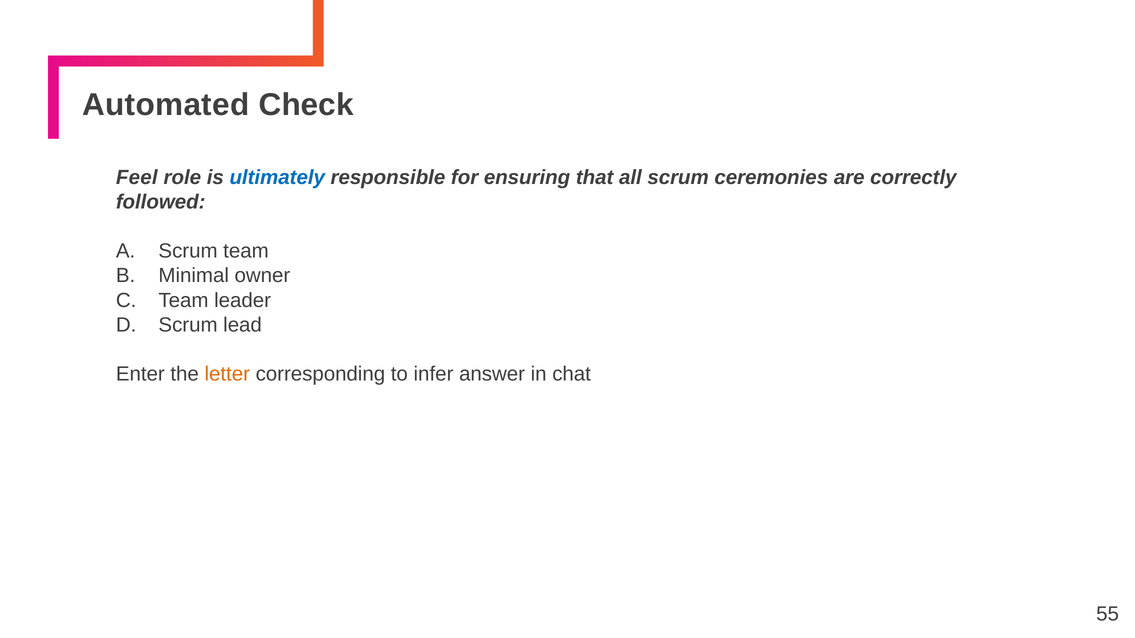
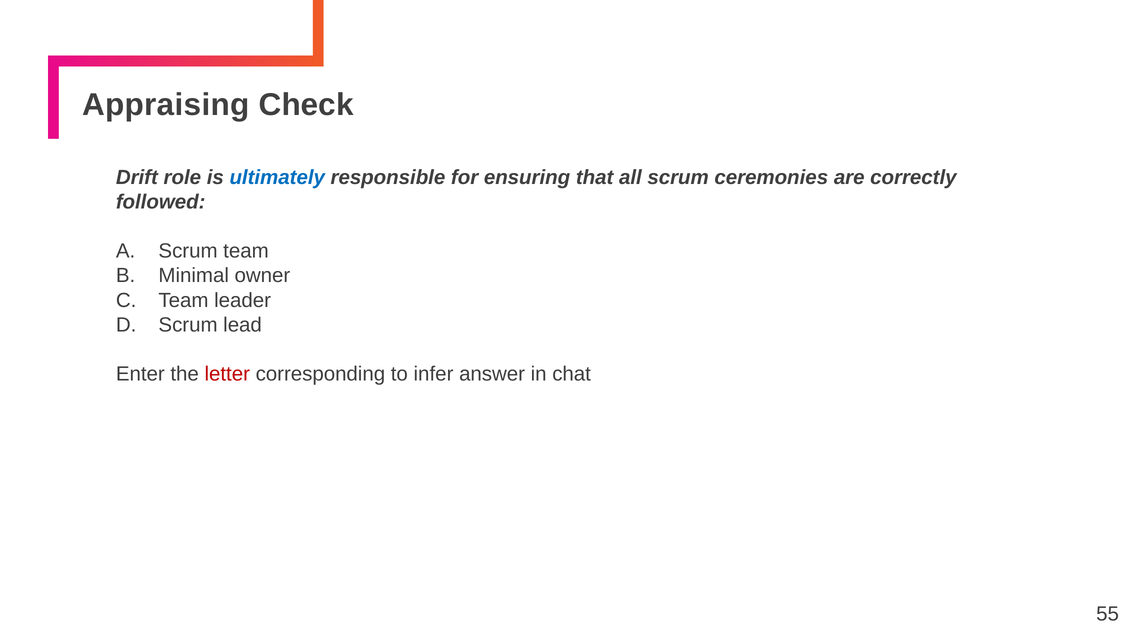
Automated: Automated -> Appraising
Feel: Feel -> Drift
letter colour: orange -> red
